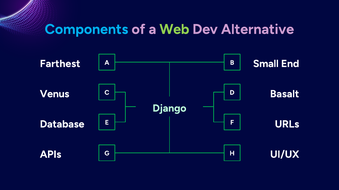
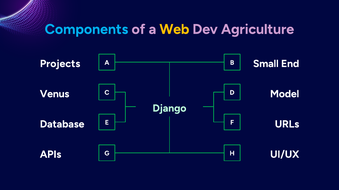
Web colour: light green -> yellow
Alternative: Alternative -> Agriculture
Farthest: Farthest -> Projects
Basalt: Basalt -> Model
